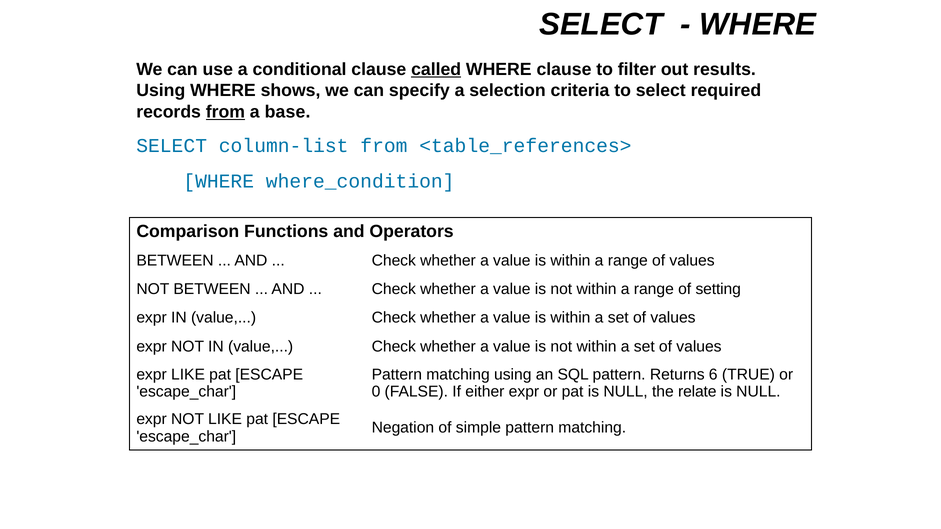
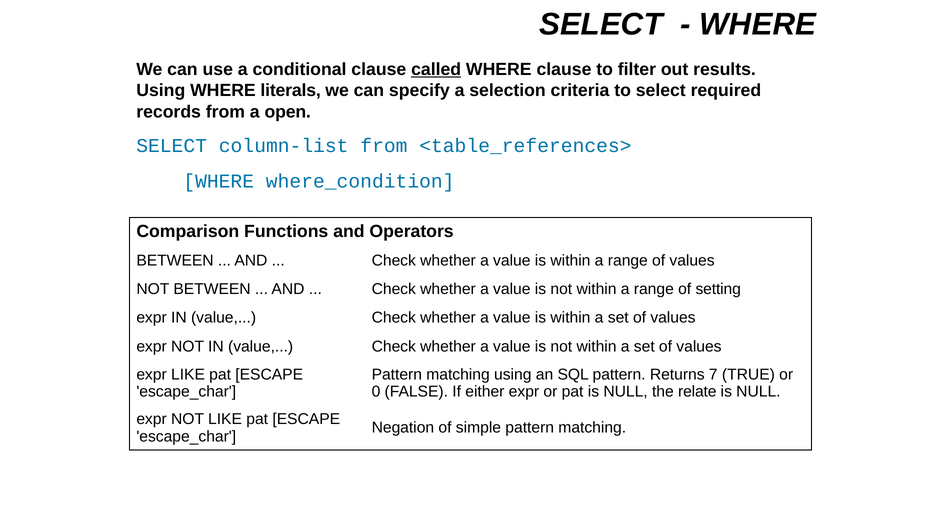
shows: shows -> literals
from at (225, 112) underline: present -> none
base: base -> open
6: 6 -> 7
